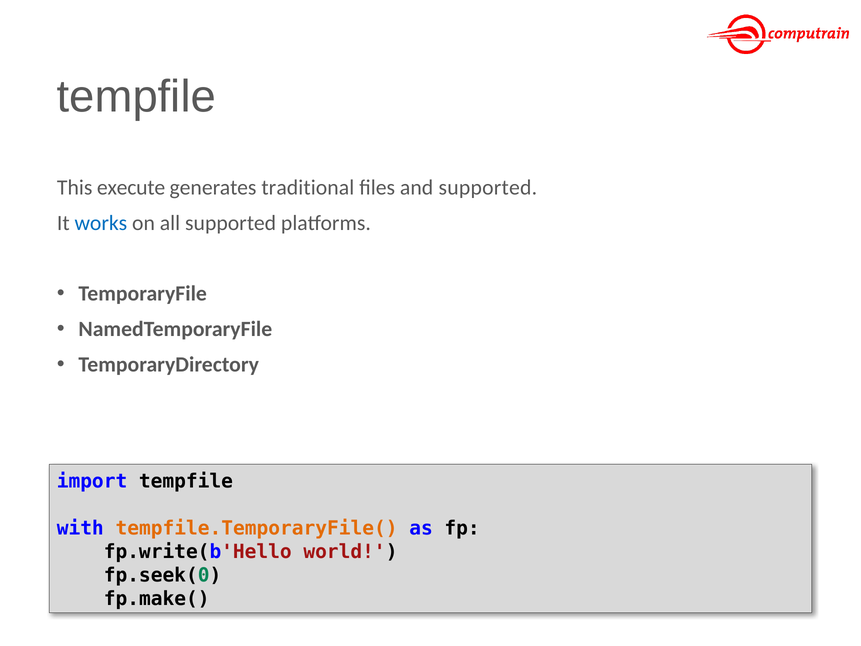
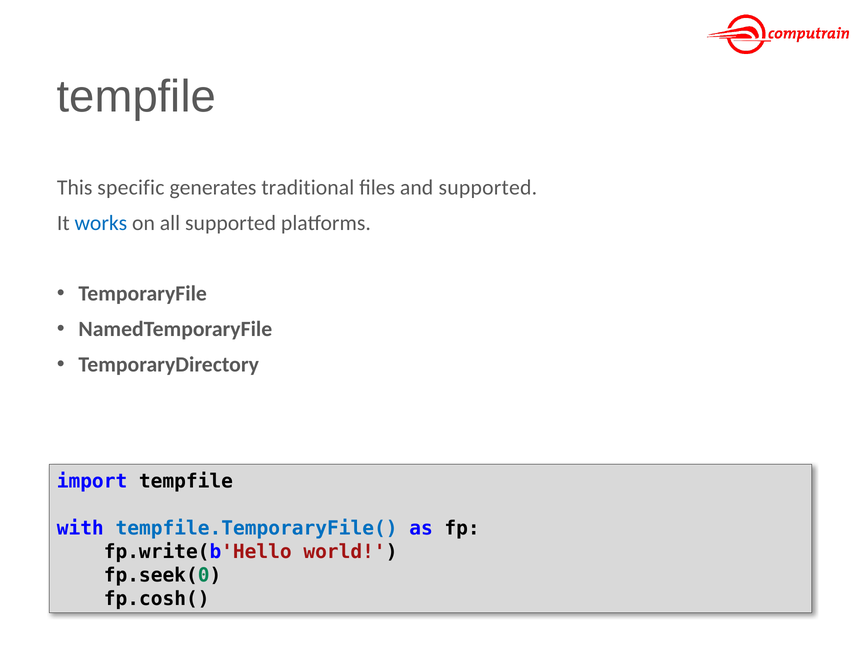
execute: execute -> specific
tempfile.TemporaryFile( colour: orange -> blue
fp.make(: fp.make( -> fp.cosh(
